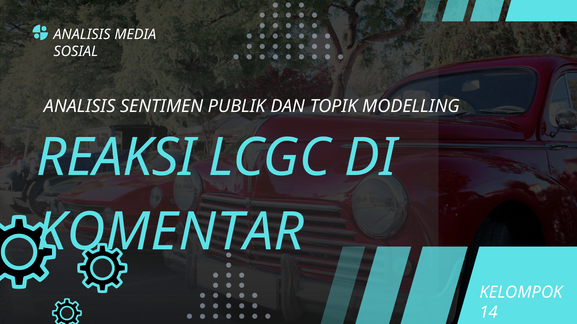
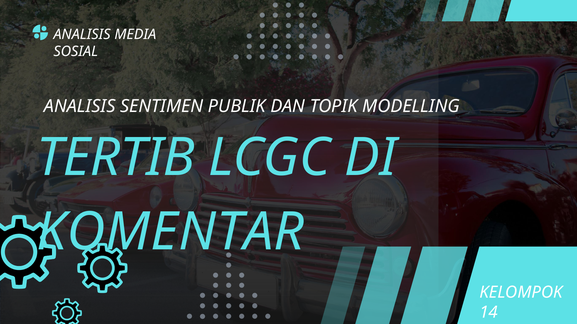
REAKSI: REAKSI -> TERTIB
